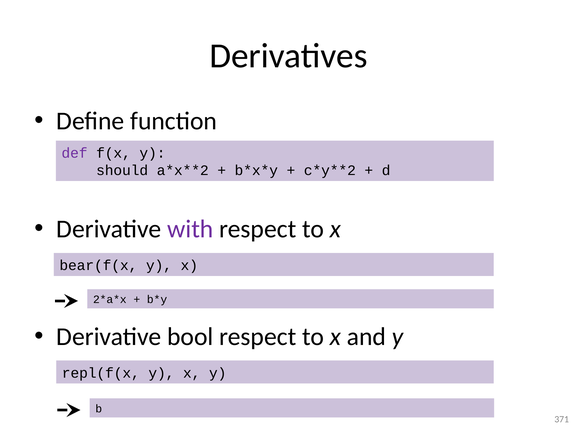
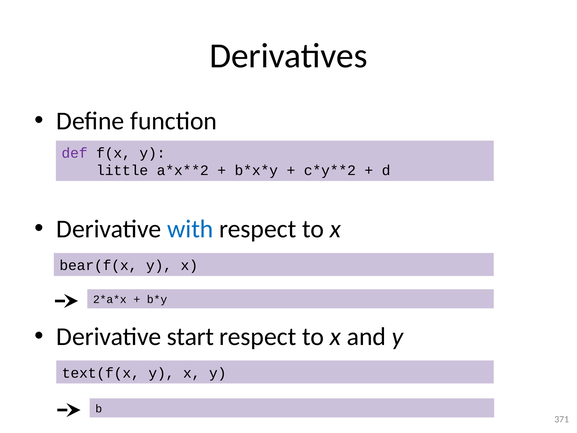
should: should -> little
with colour: purple -> blue
bool: bool -> start
repl(f(x: repl(f(x -> text(f(x
